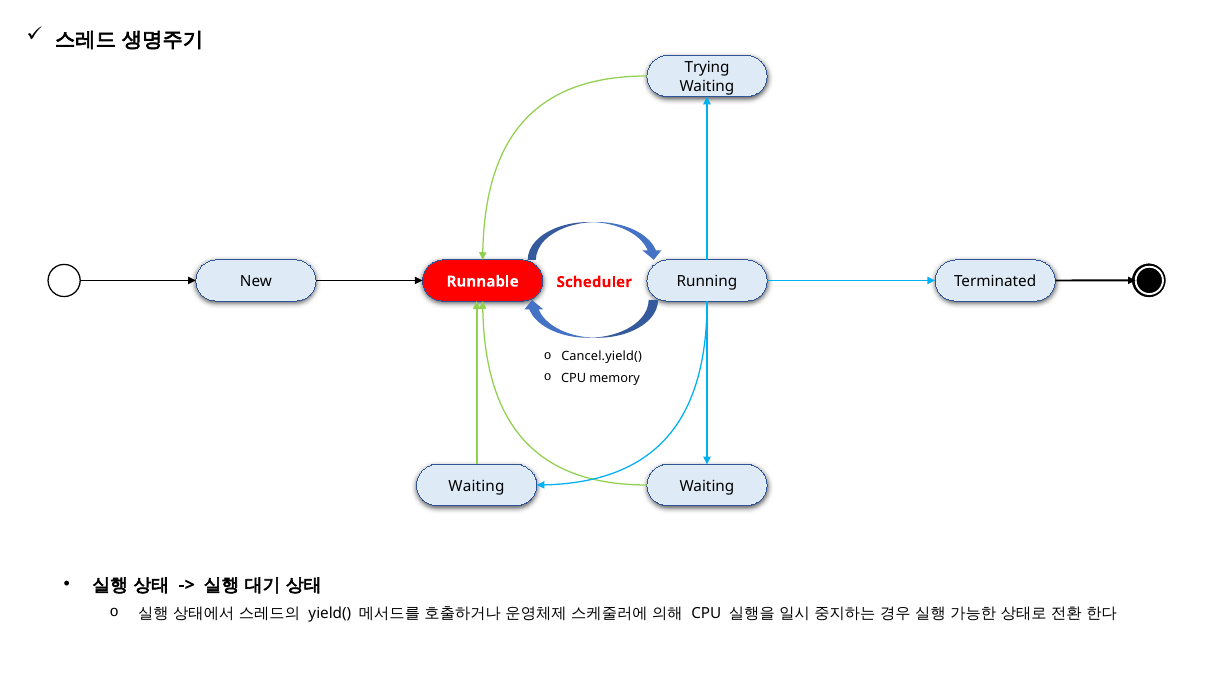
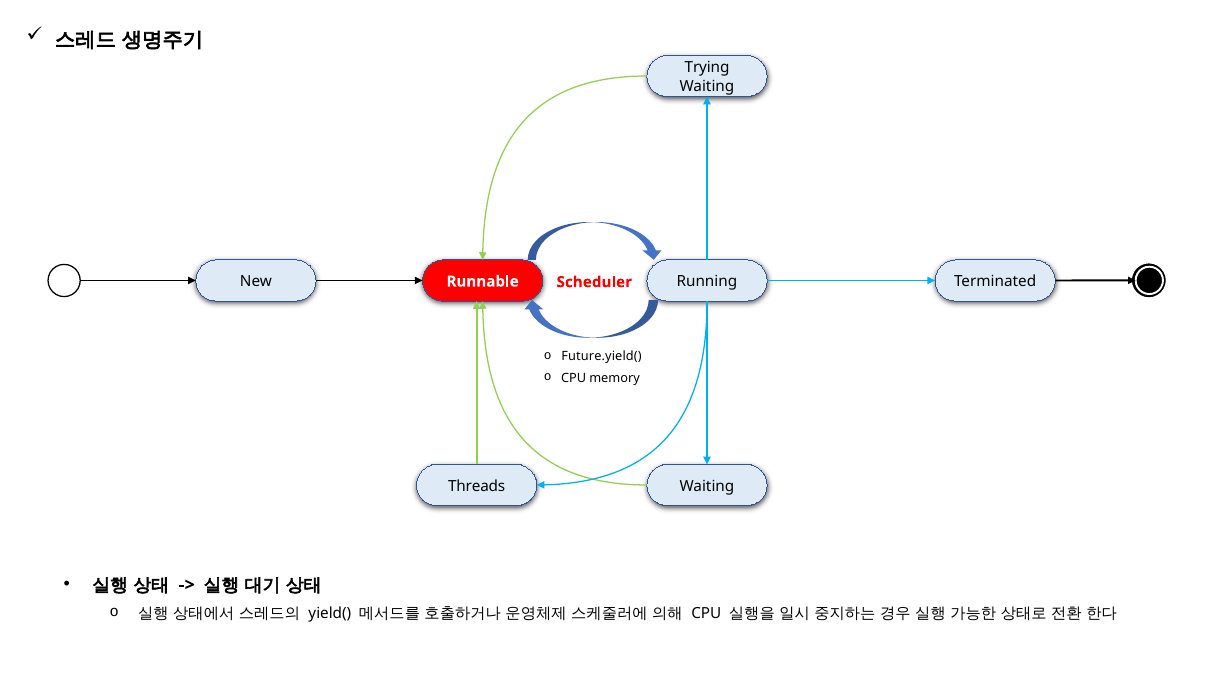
Cancel.yield(: Cancel.yield( -> Future.yield(
Waiting at (476, 486): Waiting -> Threads
